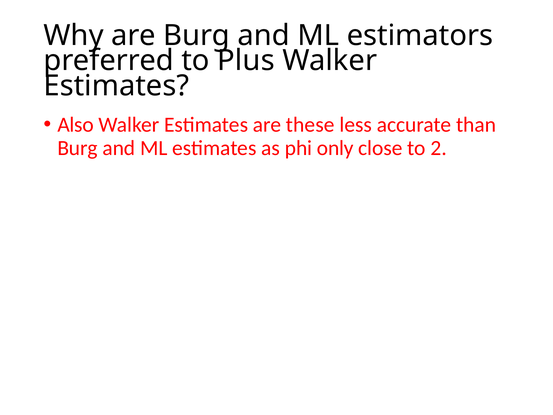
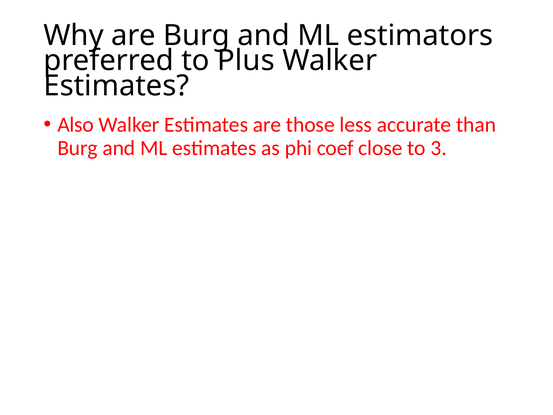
these: these -> those
only: only -> coef
2: 2 -> 3
